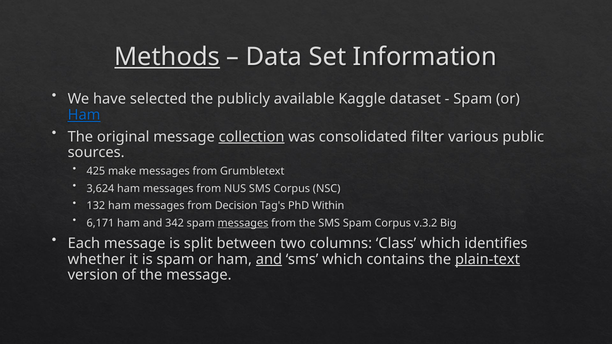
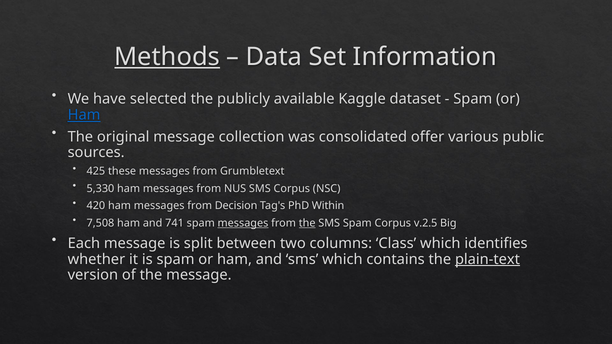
collection underline: present -> none
filter: filter -> offer
make: make -> these
3,624: 3,624 -> 5,330
132: 132 -> 420
6,171: 6,171 -> 7,508
342: 342 -> 741
the at (307, 223) underline: none -> present
v.3.2: v.3.2 -> v.2.5
and at (269, 259) underline: present -> none
